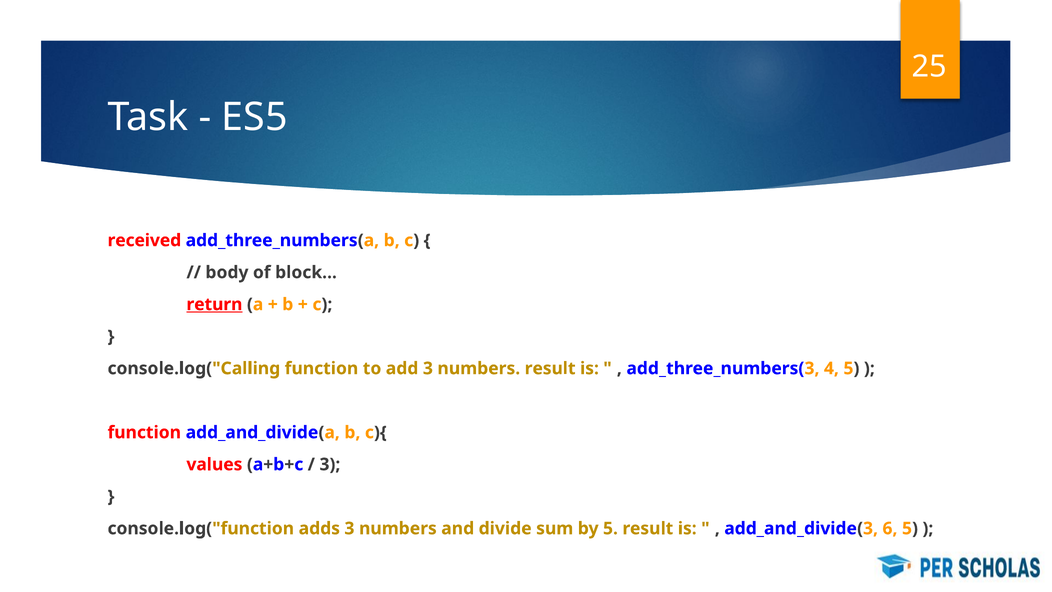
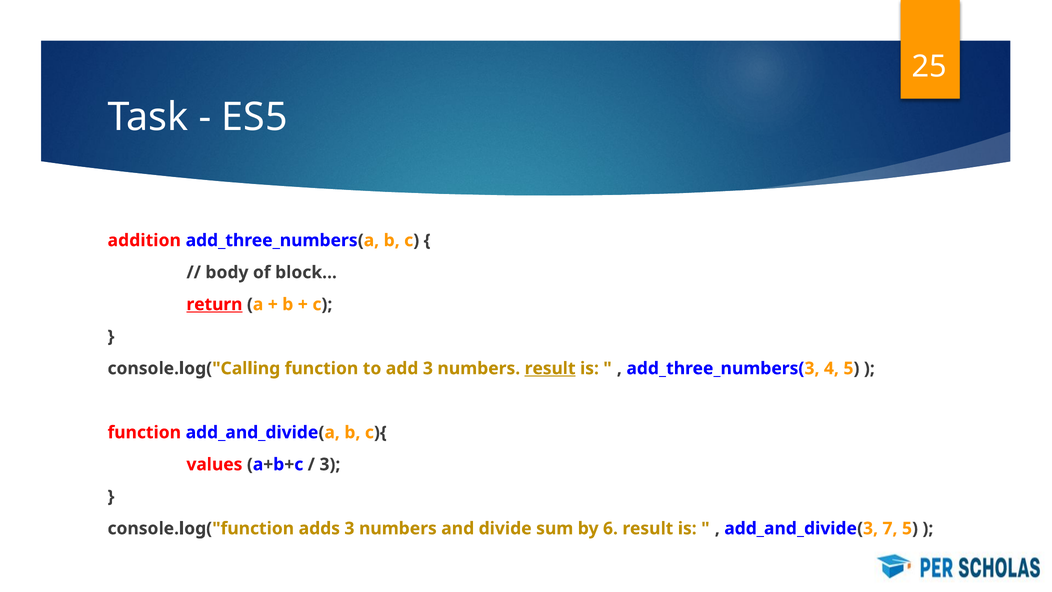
received: received -> addition
result at (550, 368) underline: none -> present
by 5: 5 -> 6
6: 6 -> 7
